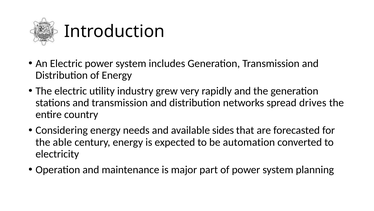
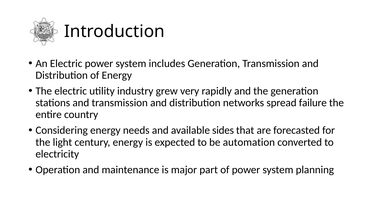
drives: drives -> failure
able: able -> light
